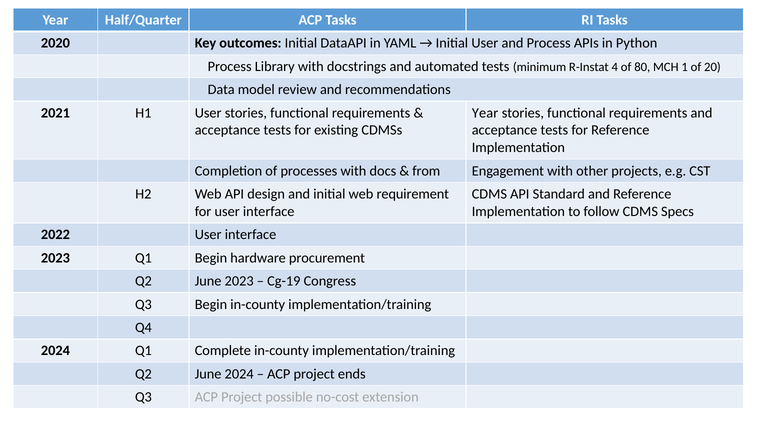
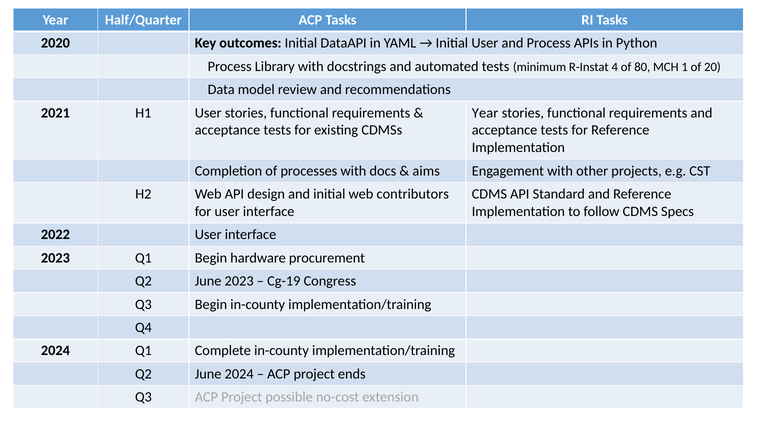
from: from -> aims
requirement: requirement -> contributors
